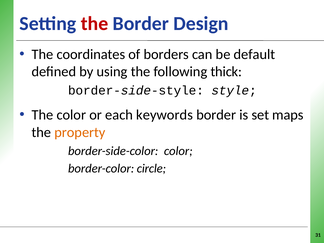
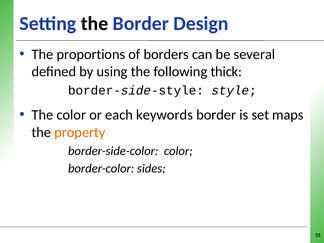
the at (95, 24) colour: red -> black
coordinates: coordinates -> proportions
default: default -> several
circle: circle -> sides
